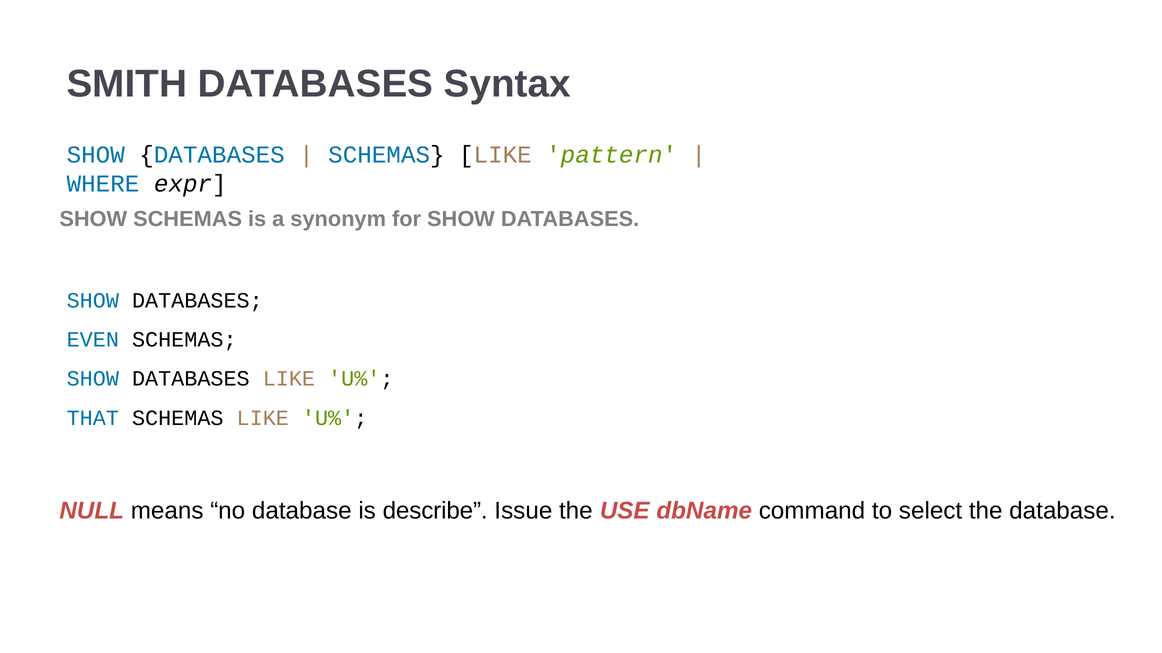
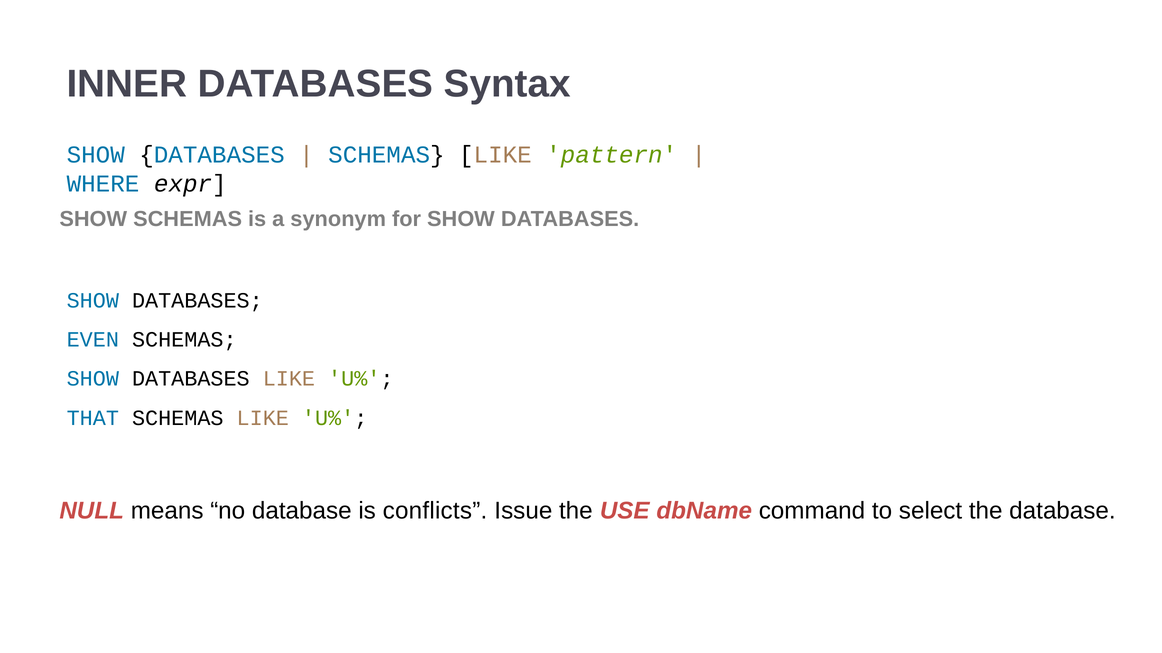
SMITH: SMITH -> INNER
describe: describe -> conflicts
